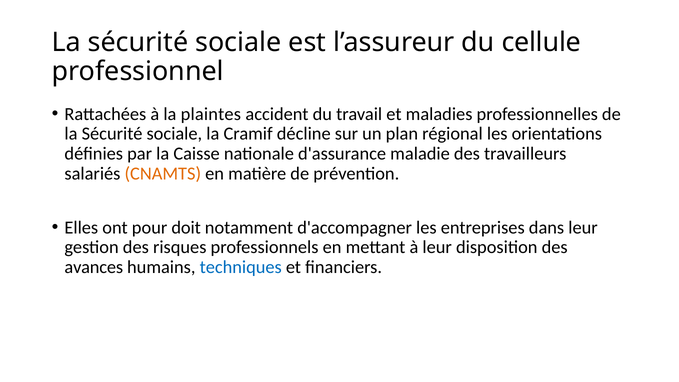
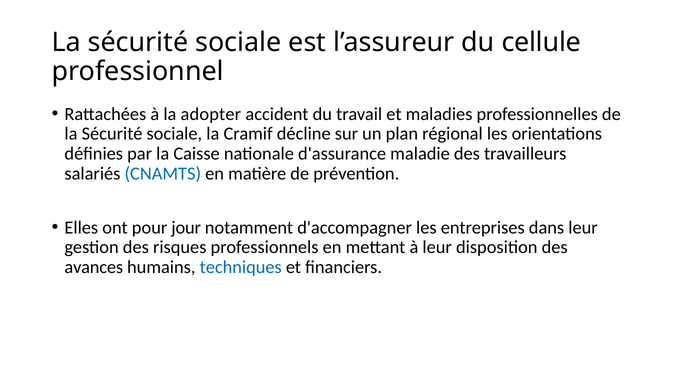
plaintes: plaintes -> adopter
CNAMTS colour: orange -> blue
doit: doit -> jour
